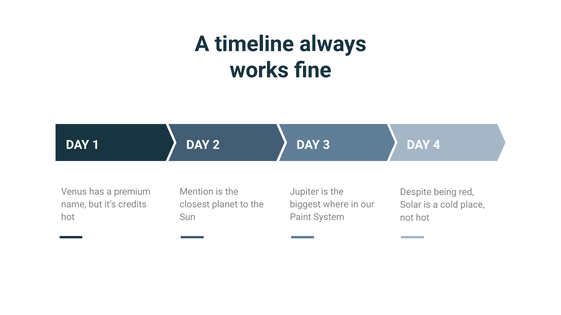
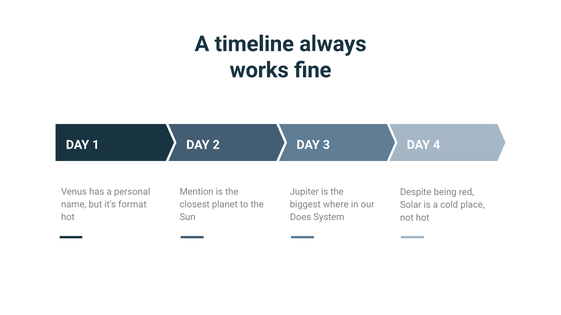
premium: premium -> personal
credits: credits -> format
Paint: Paint -> Does
